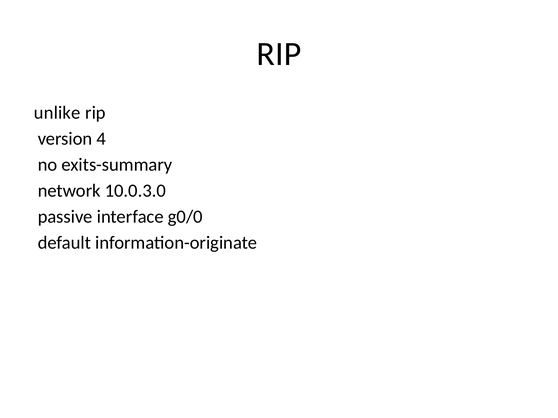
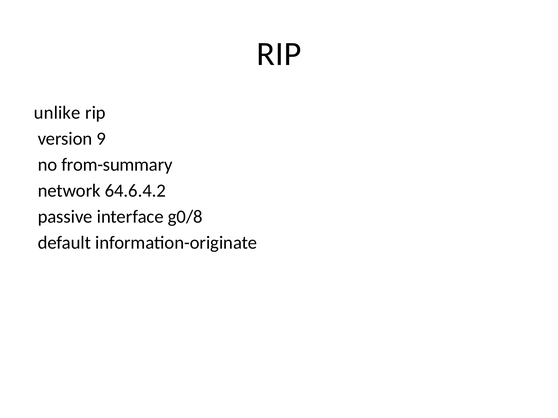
4: 4 -> 9
exits-summary: exits-summary -> from-summary
10.0.3.0: 10.0.3.0 -> 64.6.4.2
g0/0: g0/0 -> g0/8
